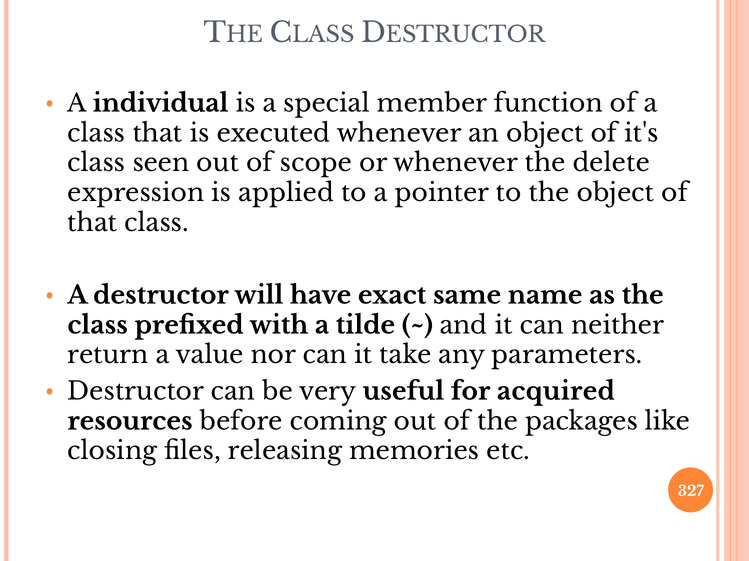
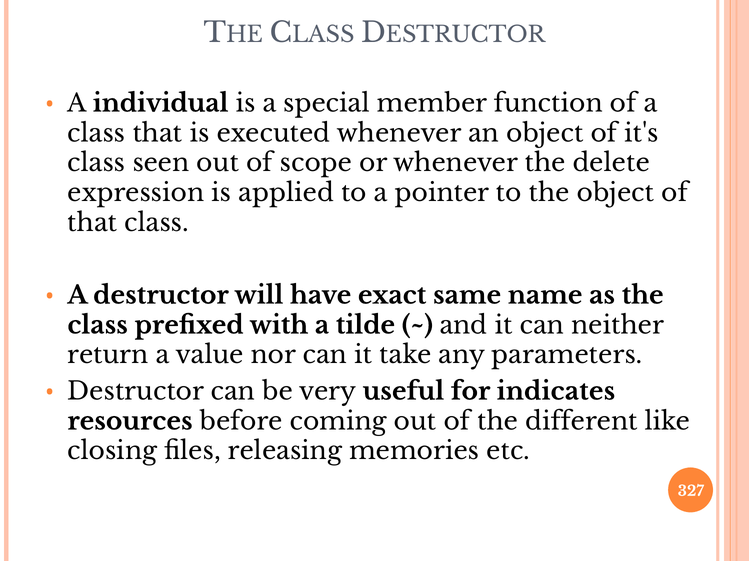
acquired: acquired -> indicates
packages: packages -> different
